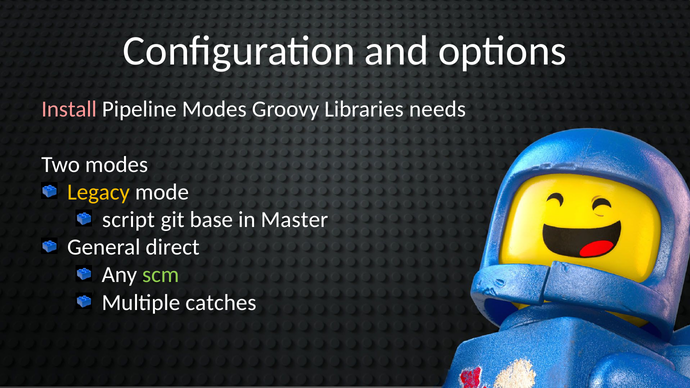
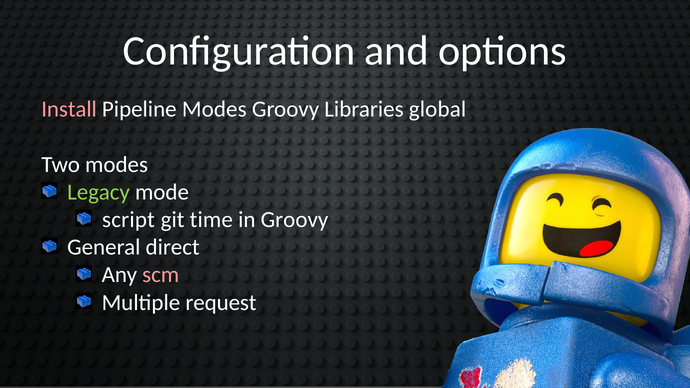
needs: needs -> global
Legacy colour: yellow -> light green
base: base -> time
in Master: Master -> Groovy
scm colour: light green -> pink
catches: catches -> request
